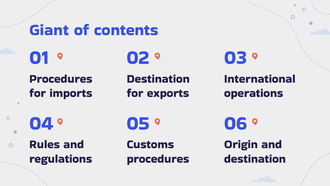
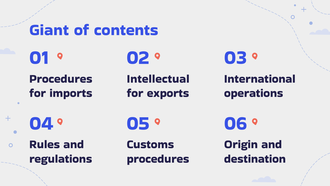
Destination at (158, 79): Destination -> Intellectual
